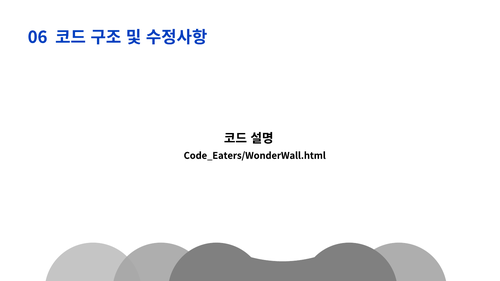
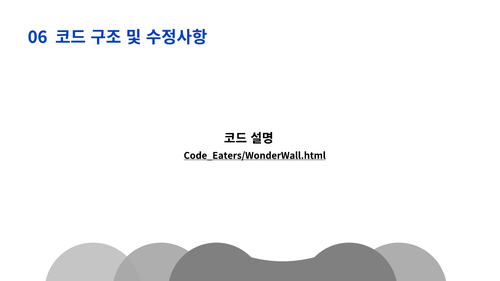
Code_Eaters/WonderWall.html underline: none -> present
